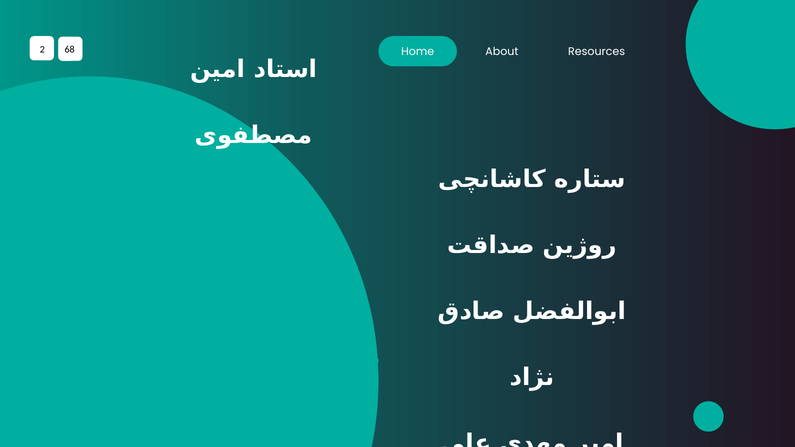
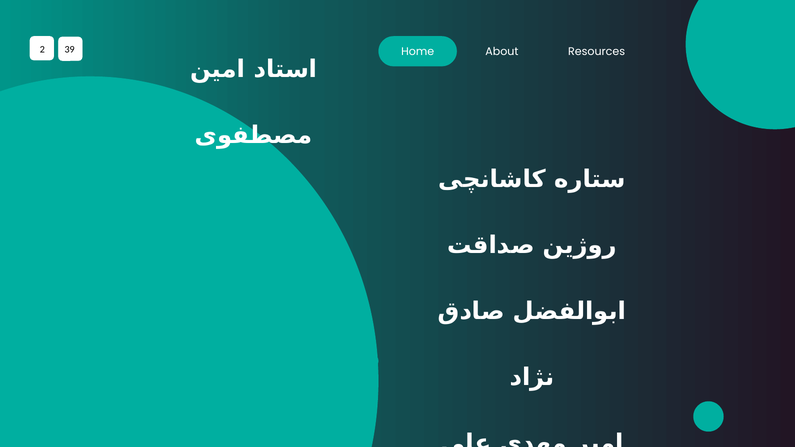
68: 68 -> 39
